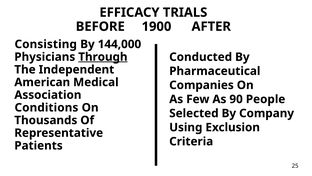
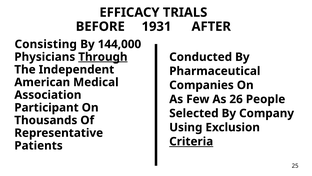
1900: 1900 -> 1931
90: 90 -> 26
Conditions: Conditions -> Participant
Criteria underline: none -> present
